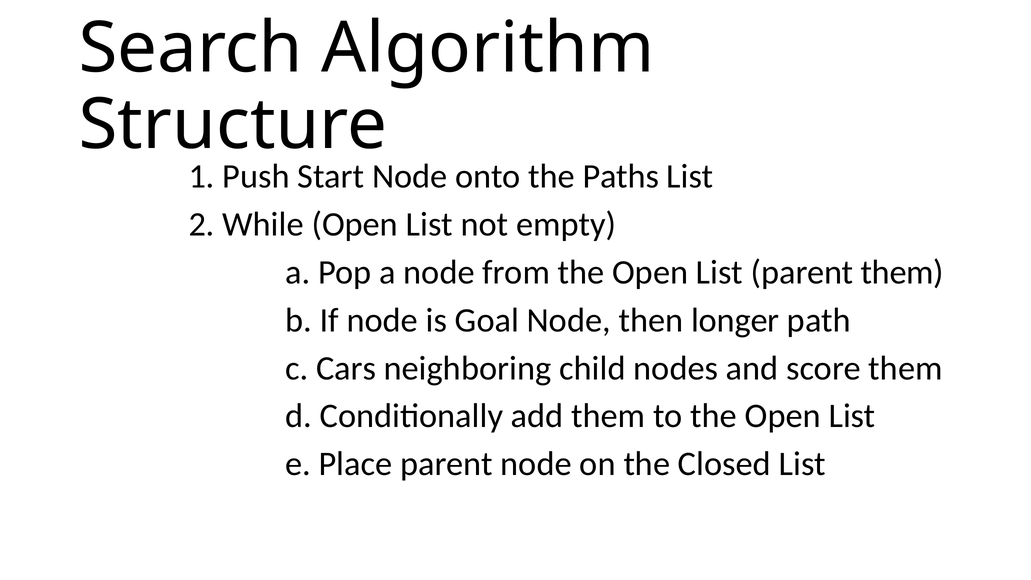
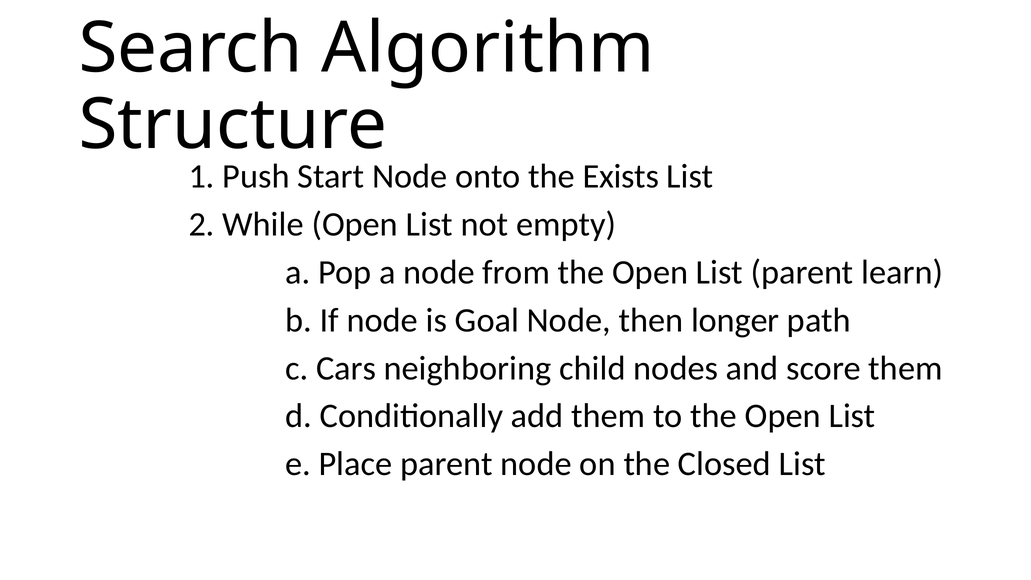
Paths: Paths -> Exists
parent them: them -> learn
